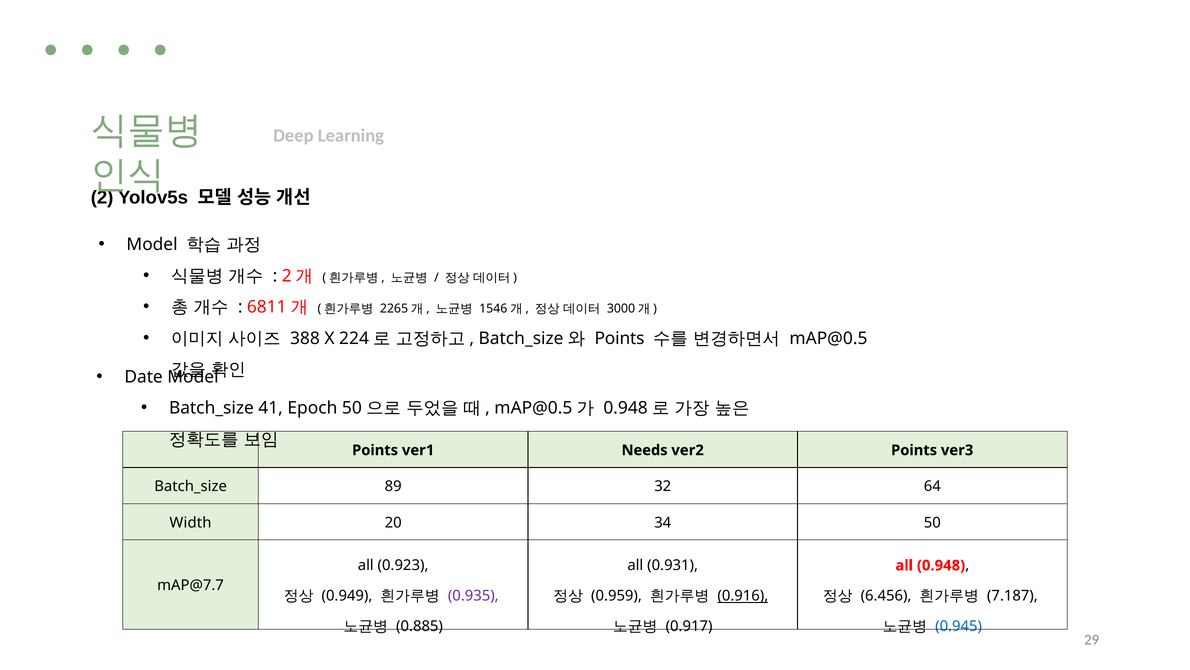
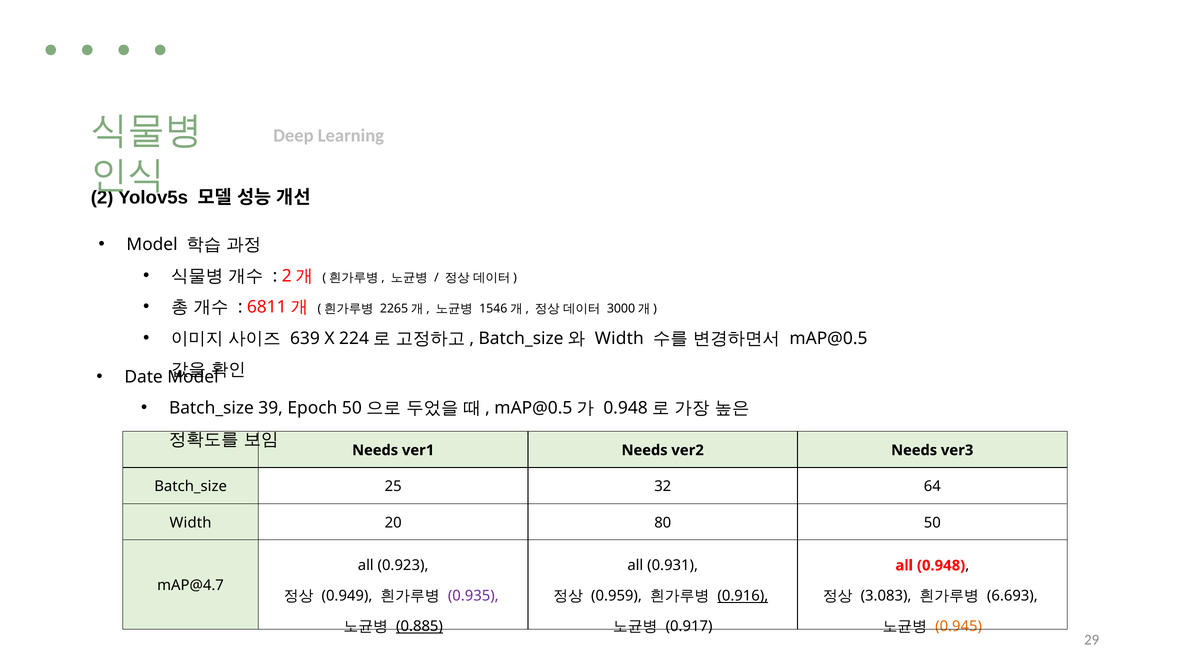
388: 388 -> 639
Points at (620, 338): Points -> Width
41: 41 -> 39
Points at (375, 450): Points -> Needs
ver2 Points: Points -> Needs
89: 89 -> 25
34: 34 -> 80
mAP@7.7: mAP@7.7 -> mAP@4.7
6.456: 6.456 -> 3.083
7.187: 7.187 -> 6.693
0.885 underline: none -> present
0.945 colour: blue -> orange
